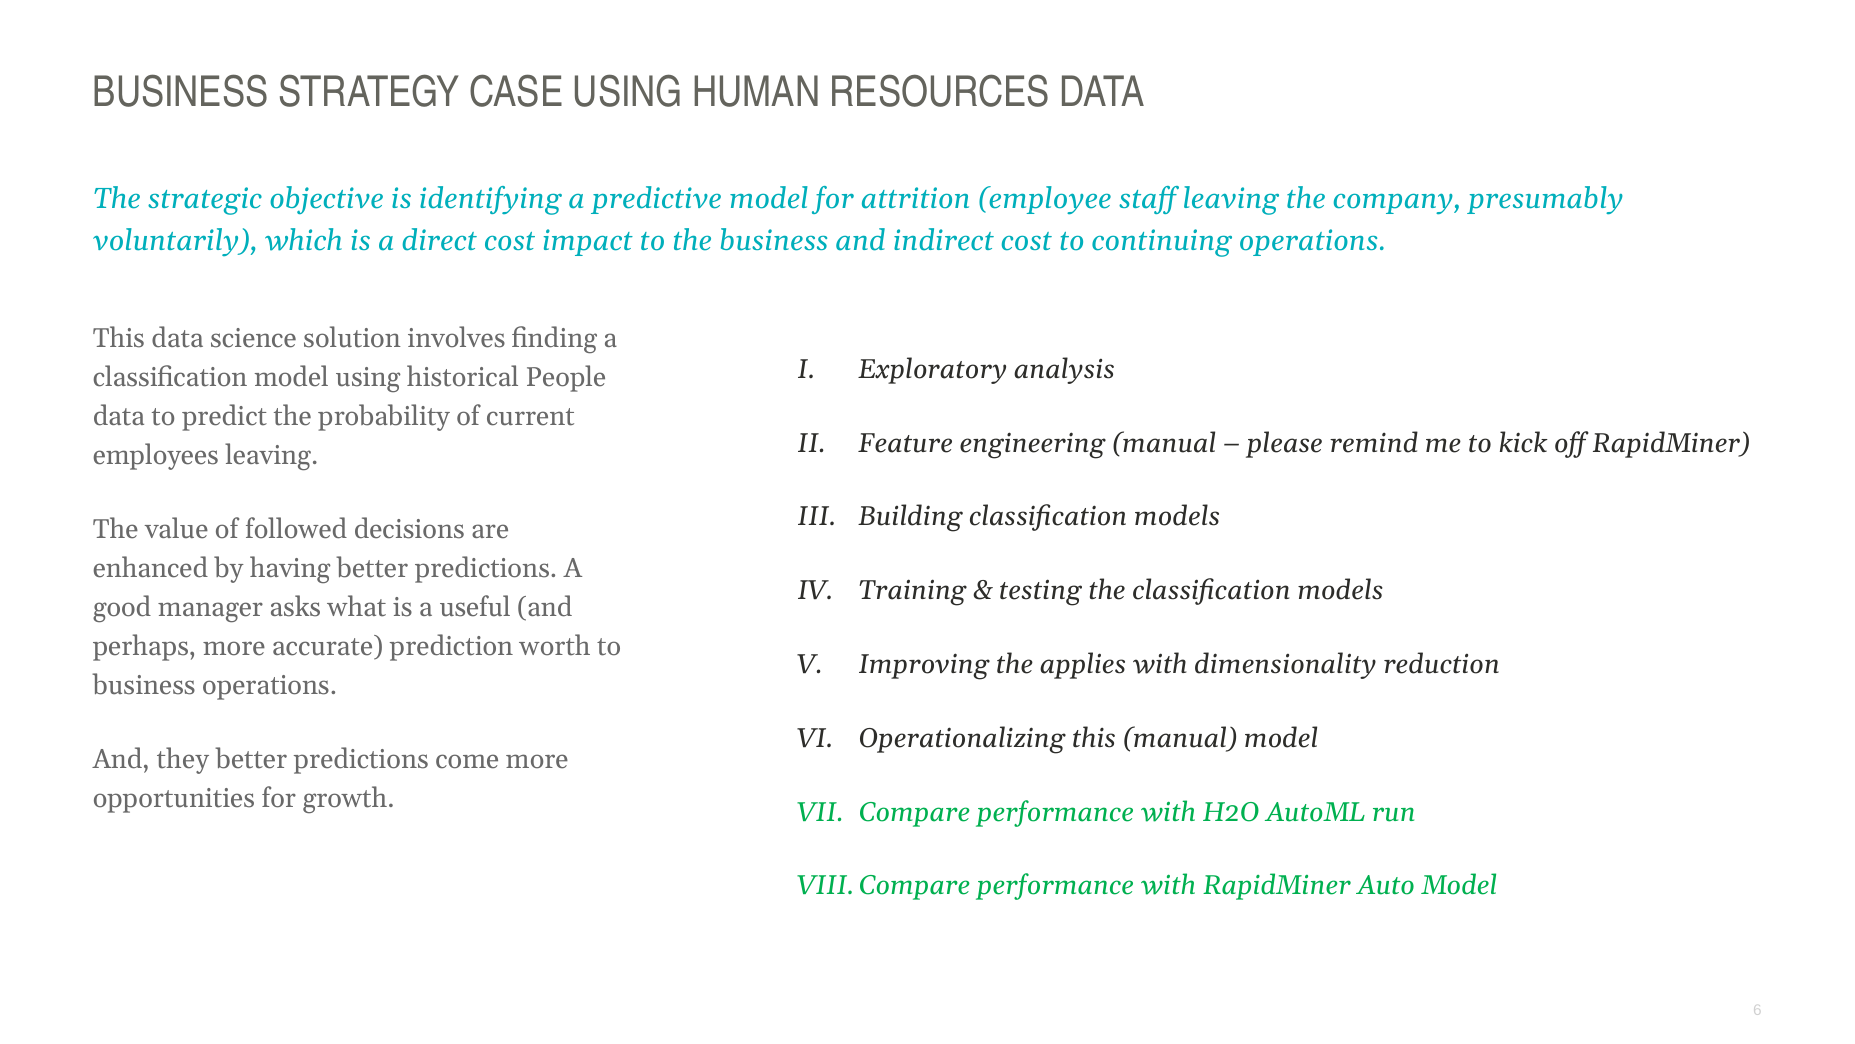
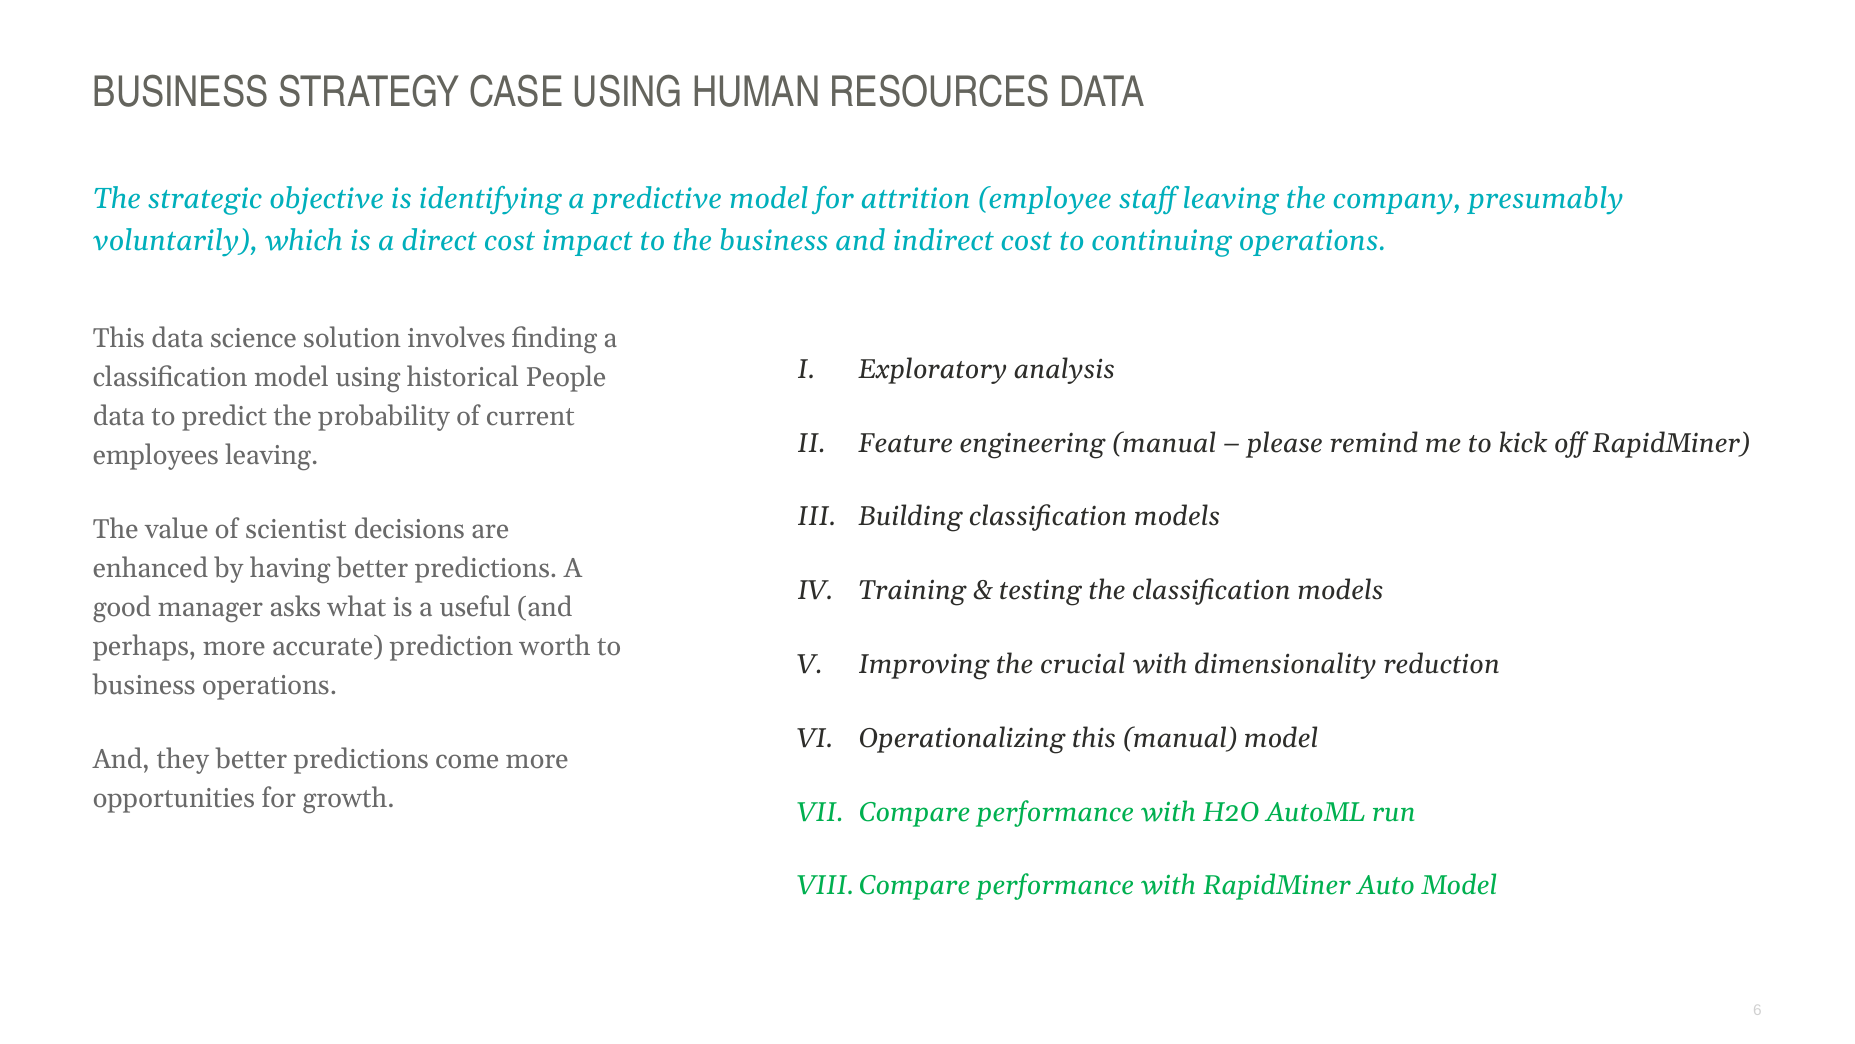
followed: followed -> scientist
applies: applies -> crucial
